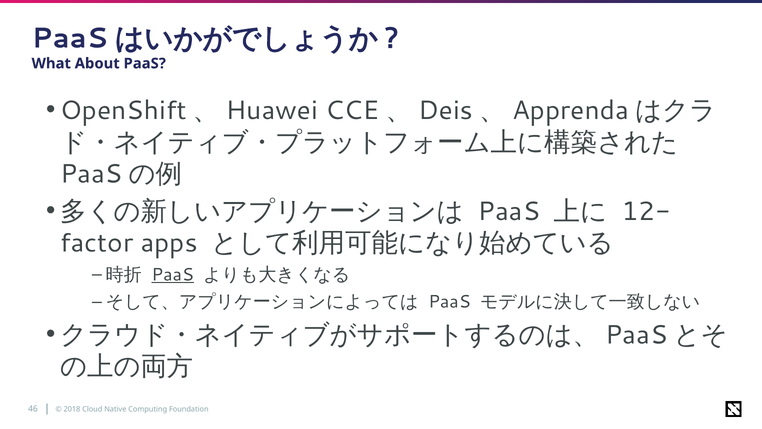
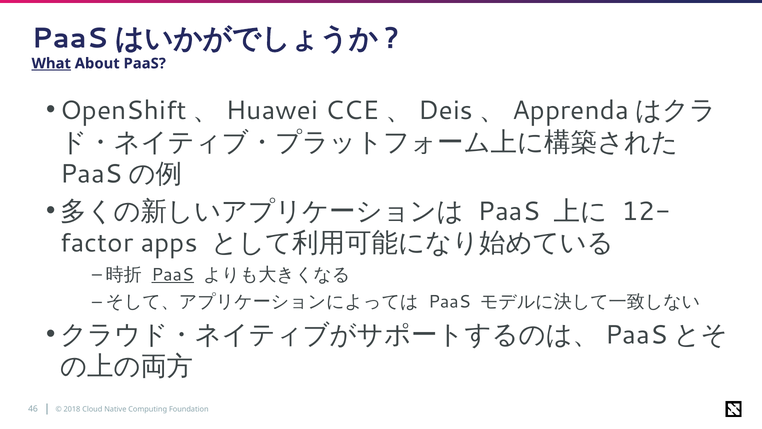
What underline: none -> present
